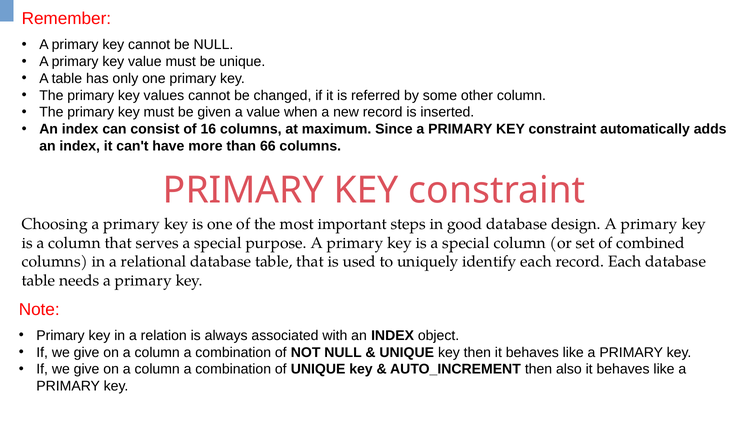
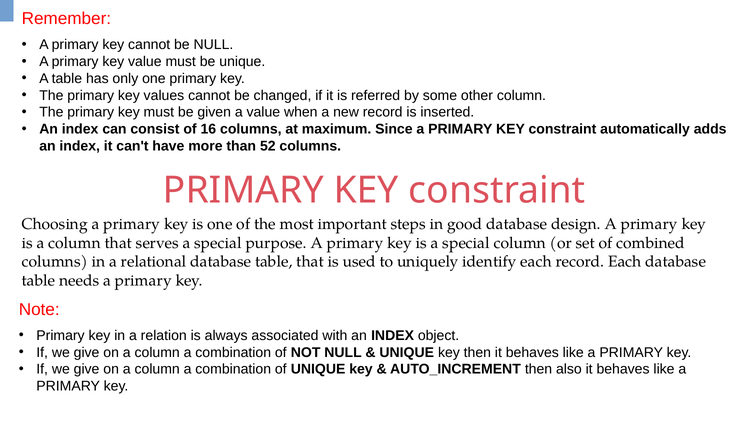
66: 66 -> 52
